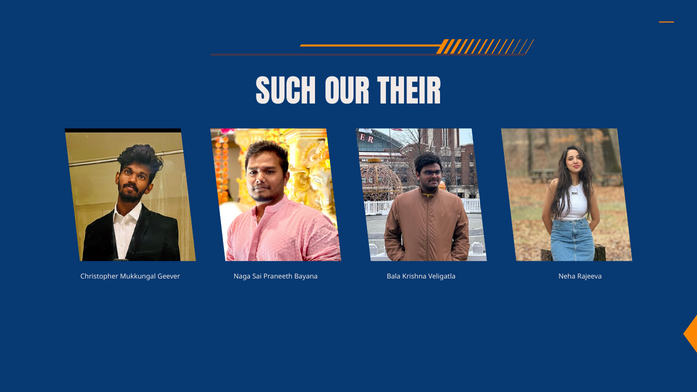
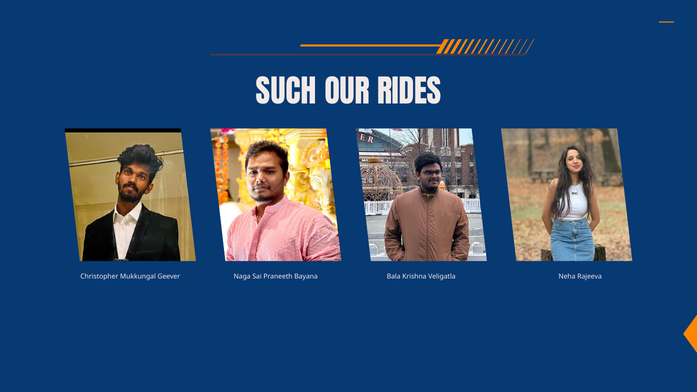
THEIR: THEIR -> RIDES
